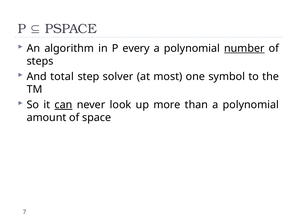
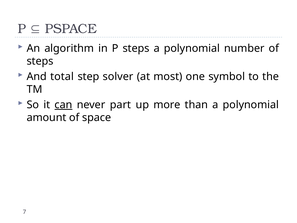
P every: every -> steps
number underline: present -> none
look: look -> part
